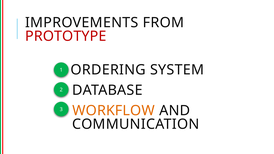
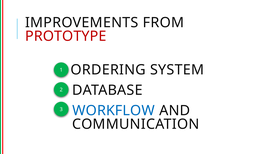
WORKFLOW colour: orange -> blue
